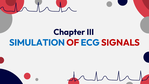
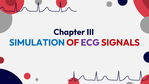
ECG colour: blue -> purple
